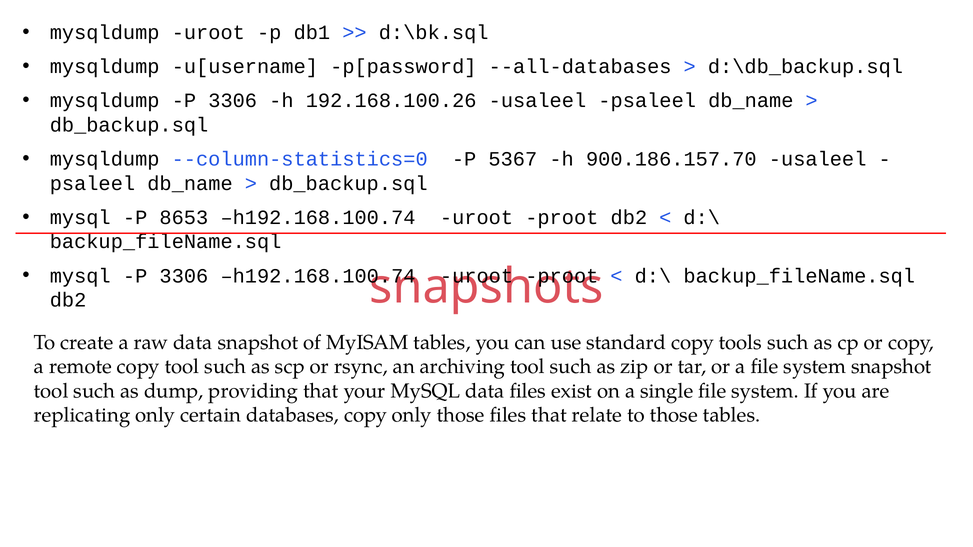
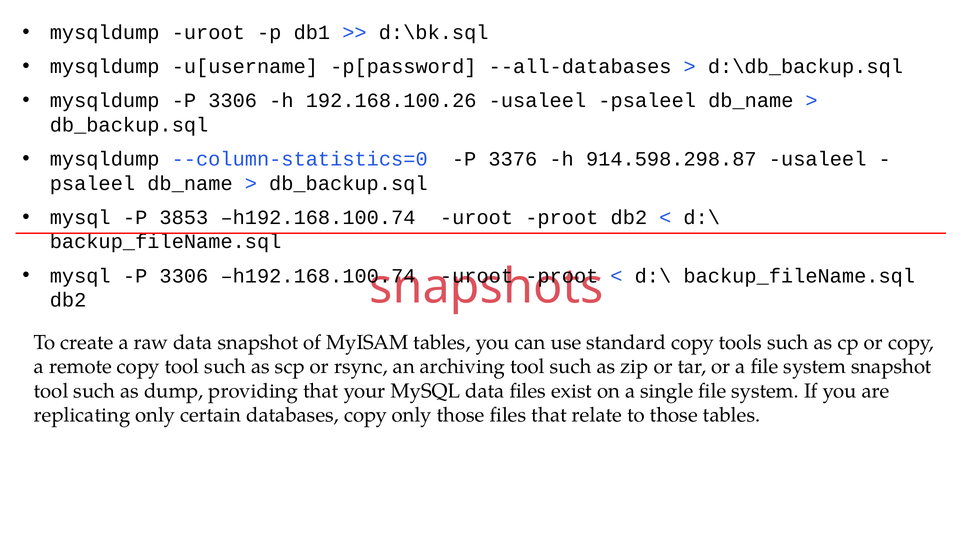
5367: 5367 -> 3376
900.186.157.70: 900.186.157.70 -> 914.598.298.87
8653: 8653 -> 3853
